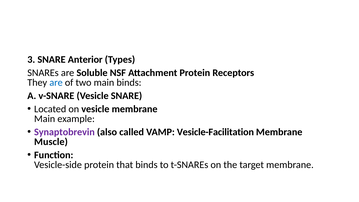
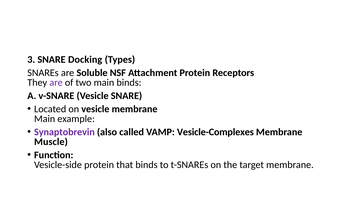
Anterior: Anterior -> Docking
are at (56, 83) colour: blue -> purple
Vesicle-Facilitation: Vesicle-Facilitation -> Vesicle-Complexes
